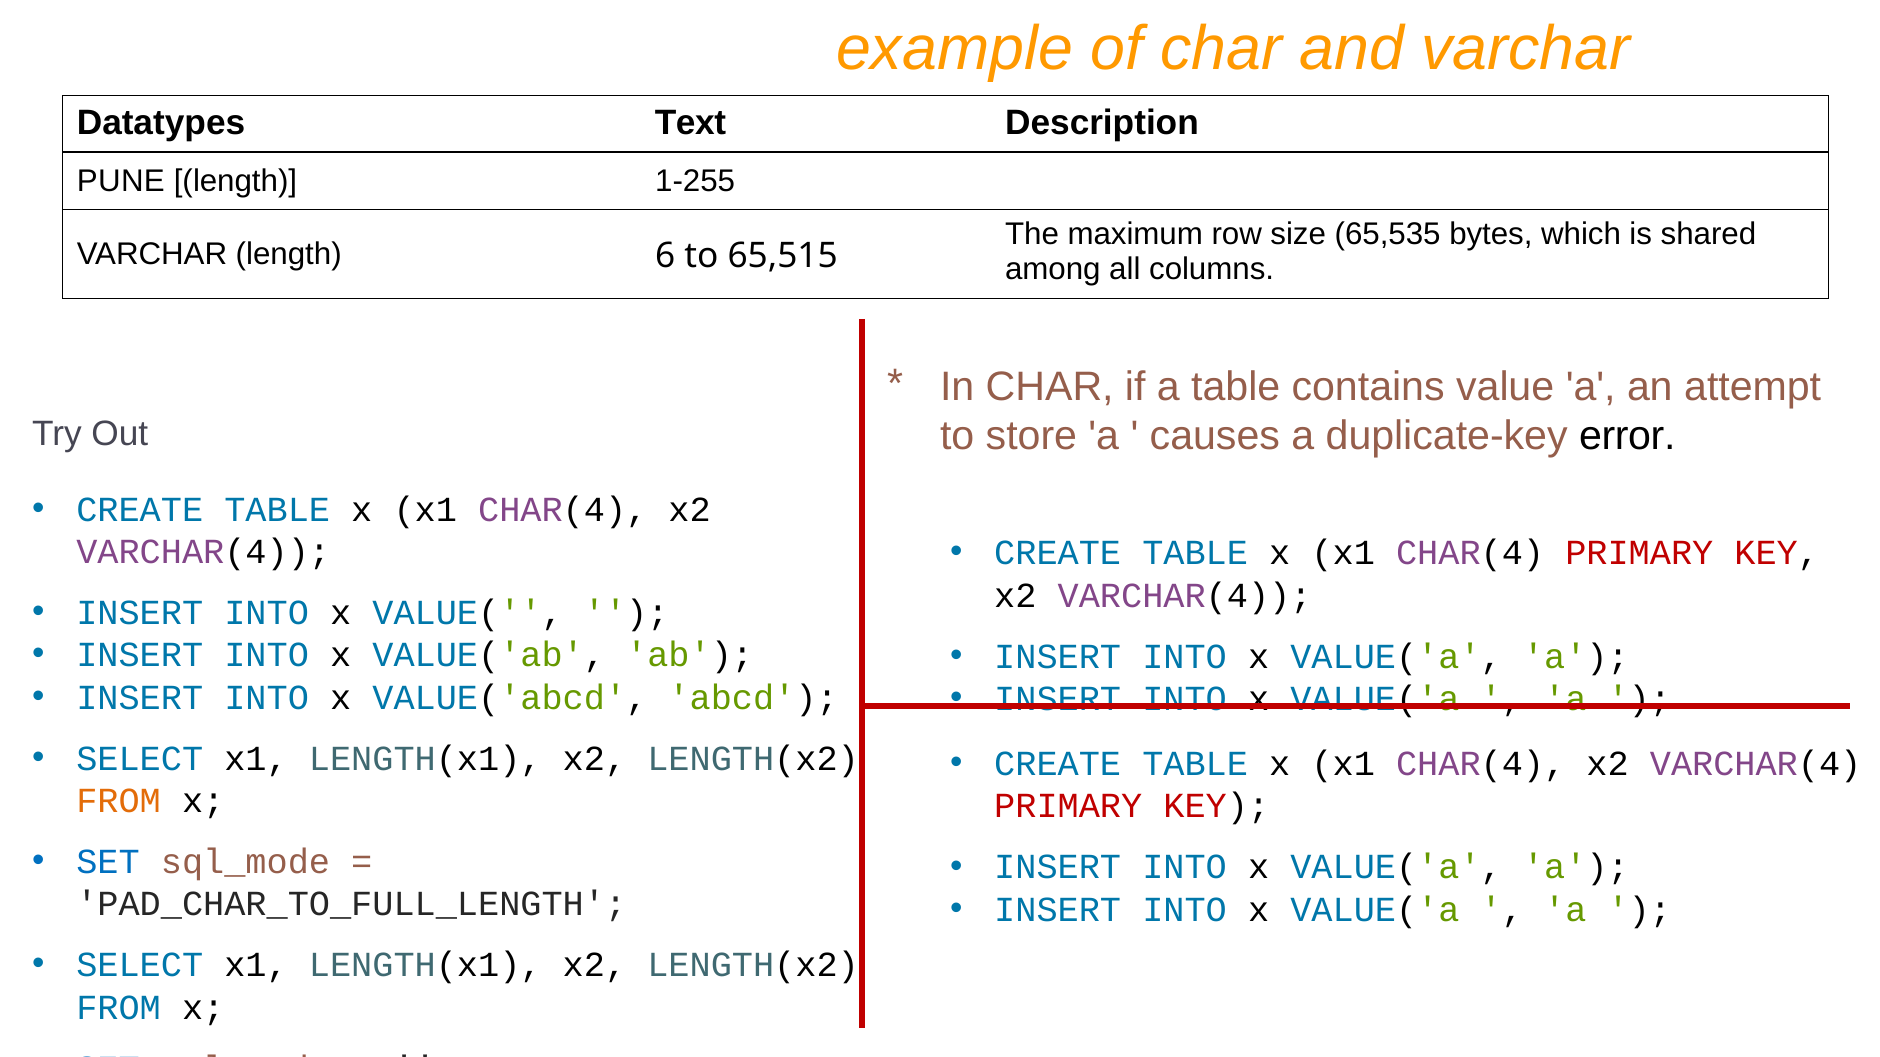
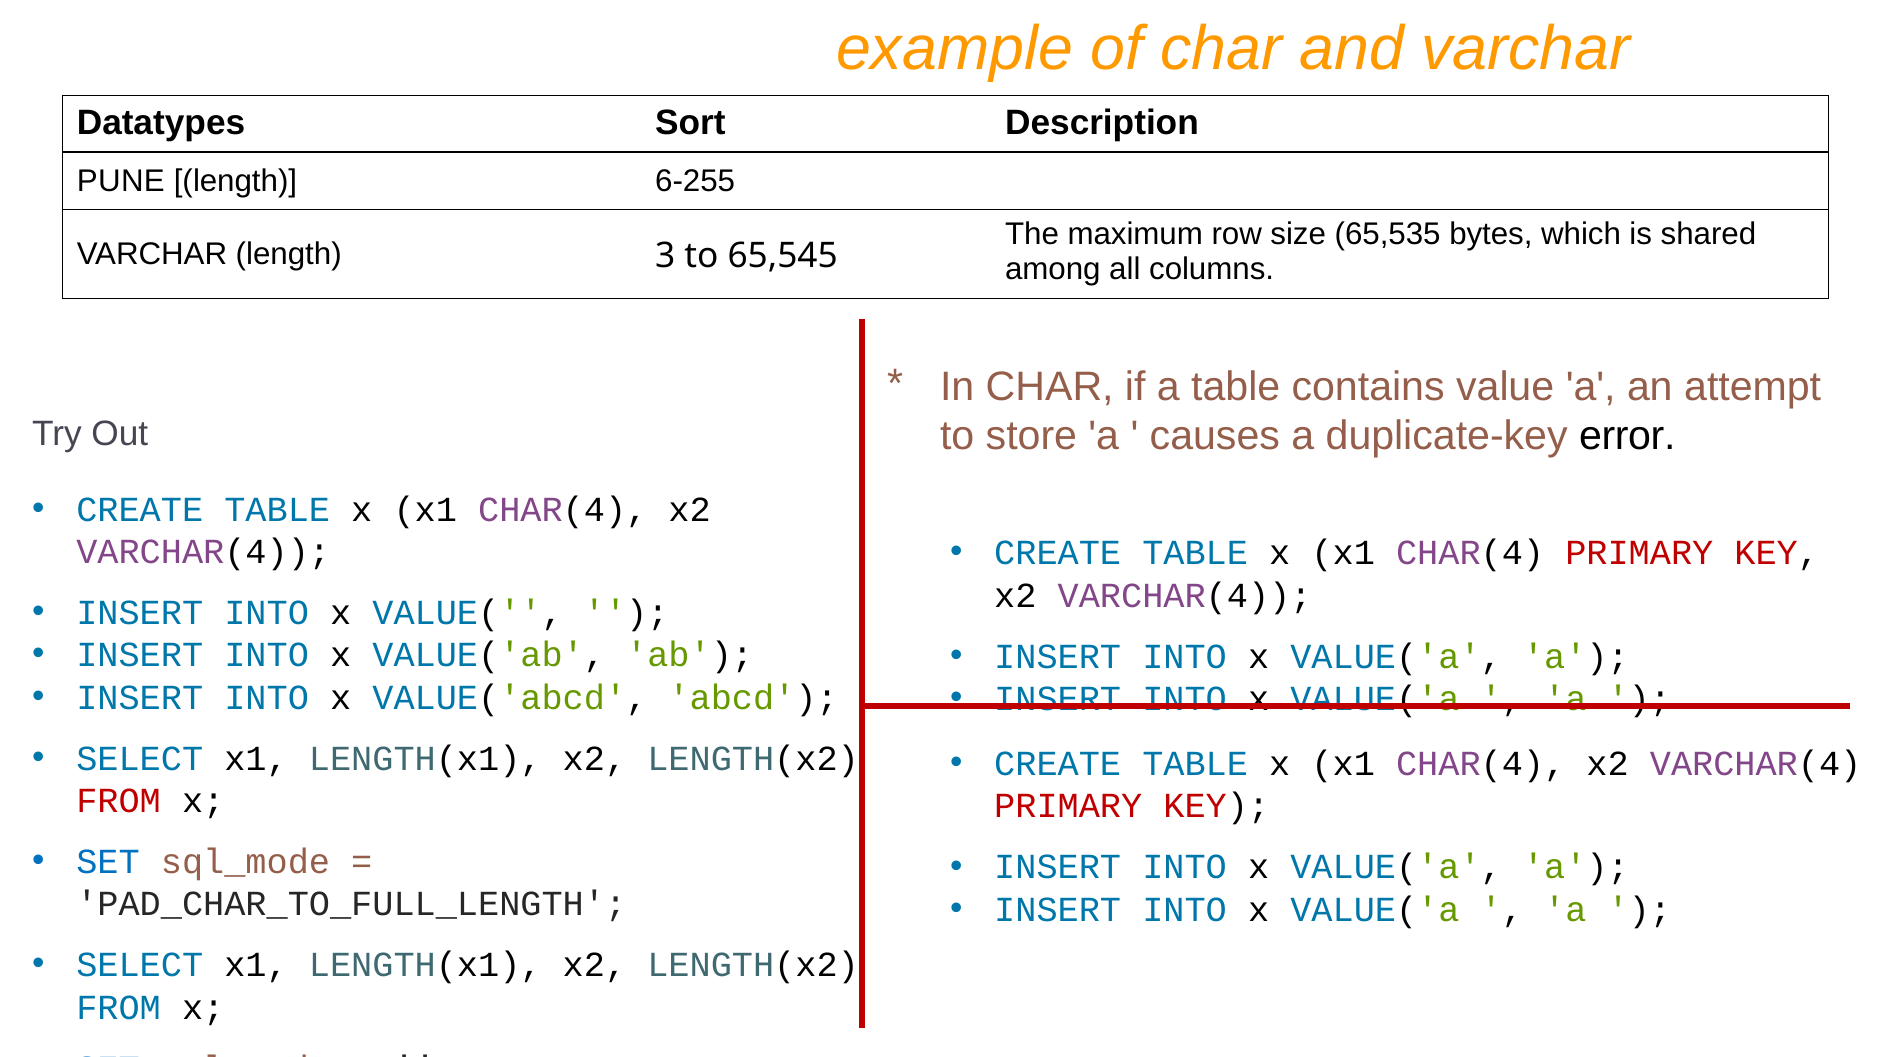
Text: Text -> Sort
1-255: 1-255 -> 6-255
6: 6 -> 3
65,515: 65,515 -> 65,545
FROM at (119, 801) colour: orange -> red
